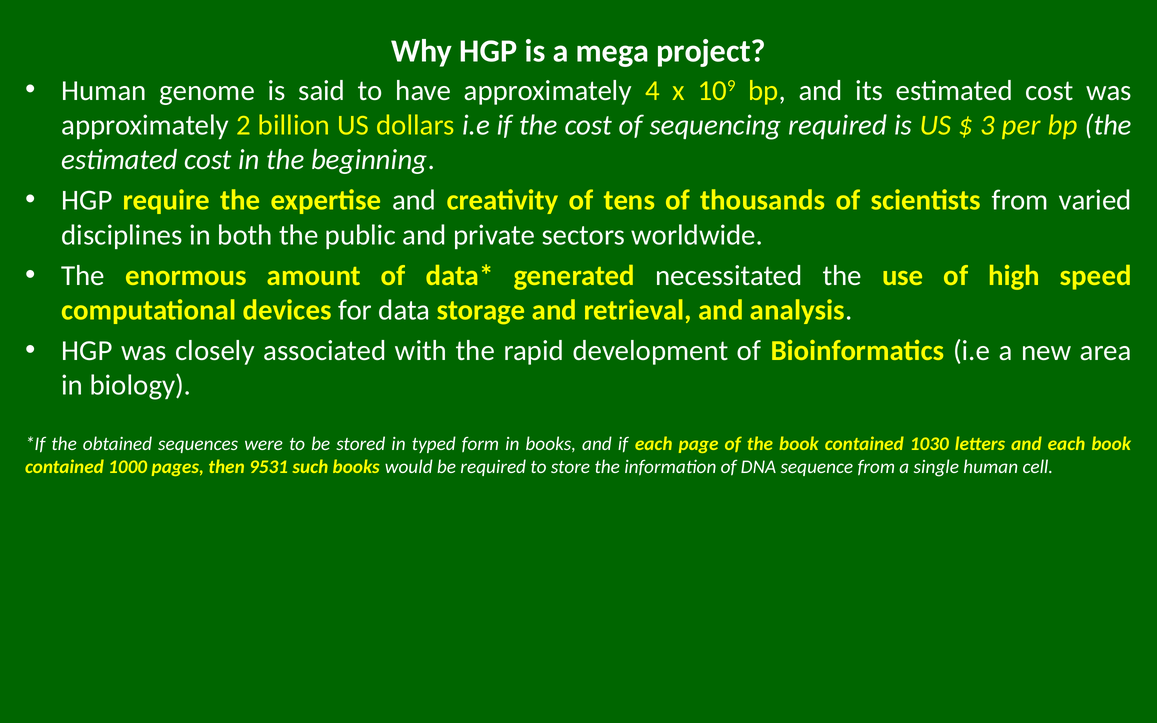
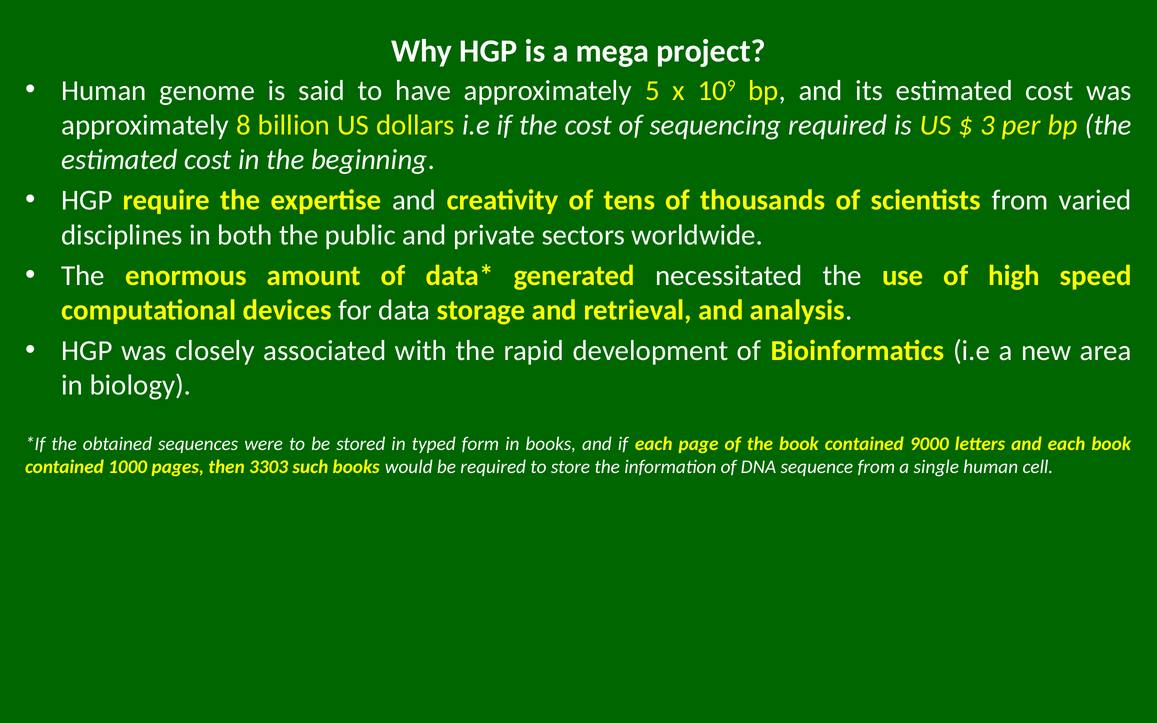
4: 4 -> 5
2: 2 -> 8
1030: 1030 -> 9000
9531: 9531 -> 3303
